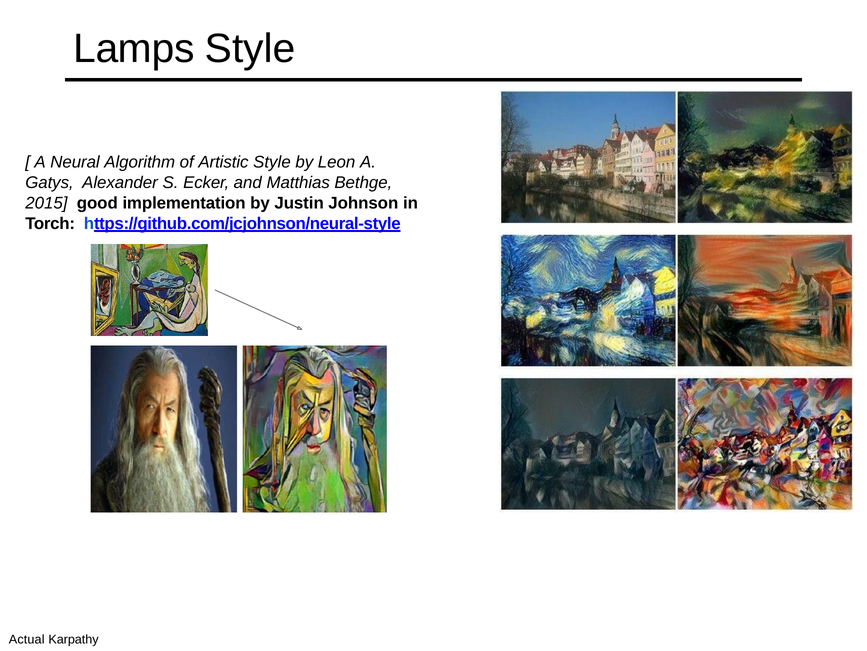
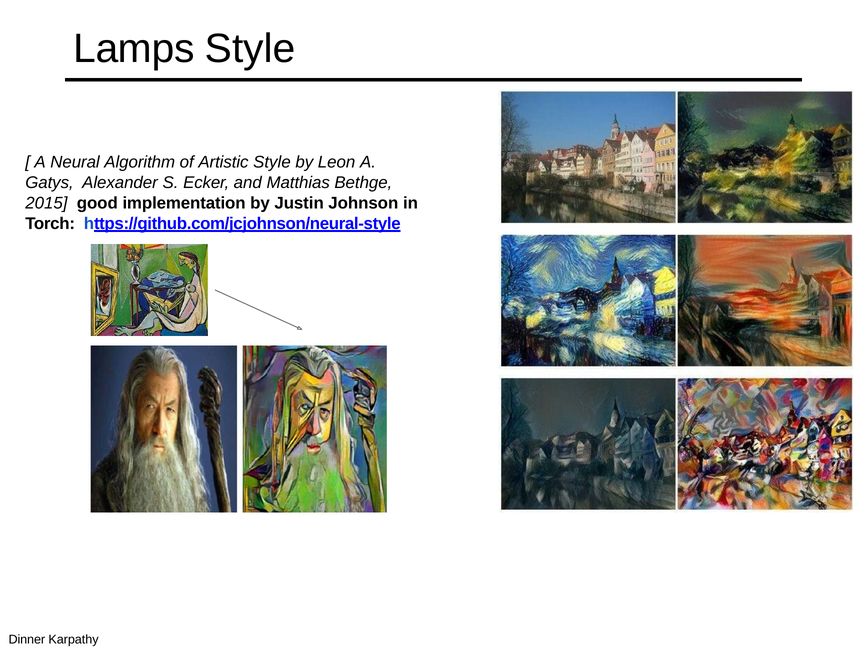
Actual: Actual -> Dinner
